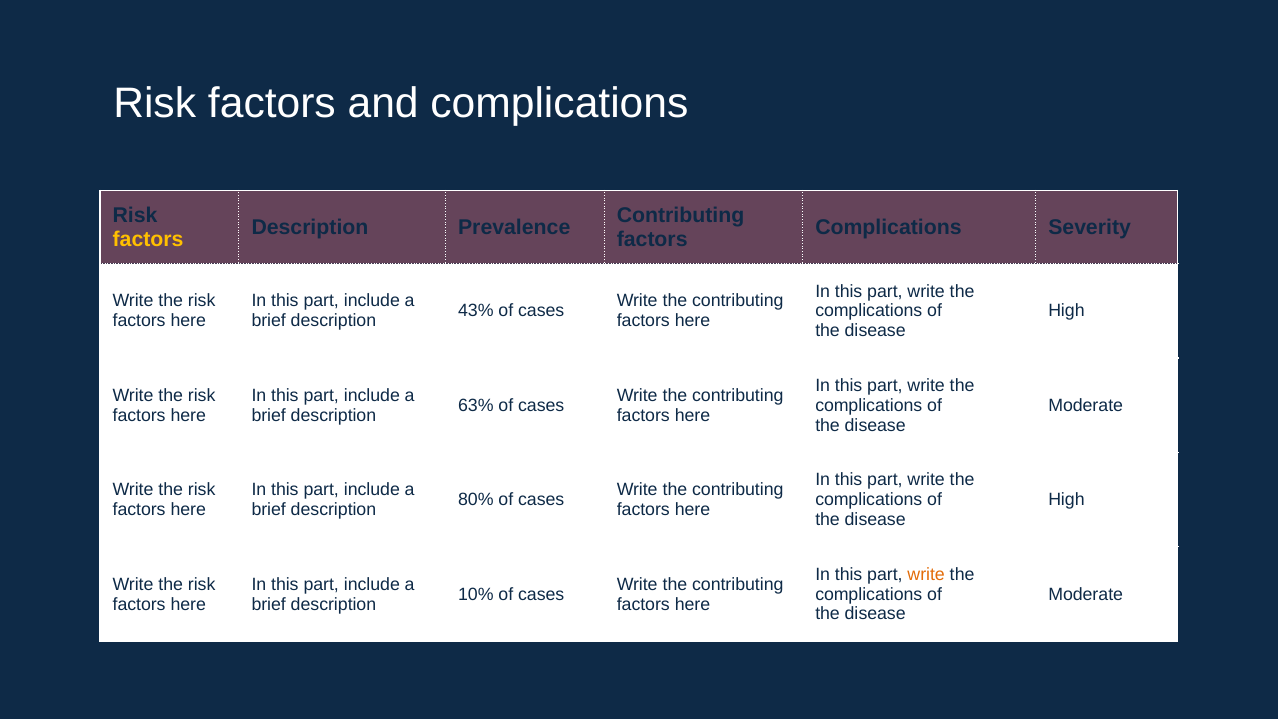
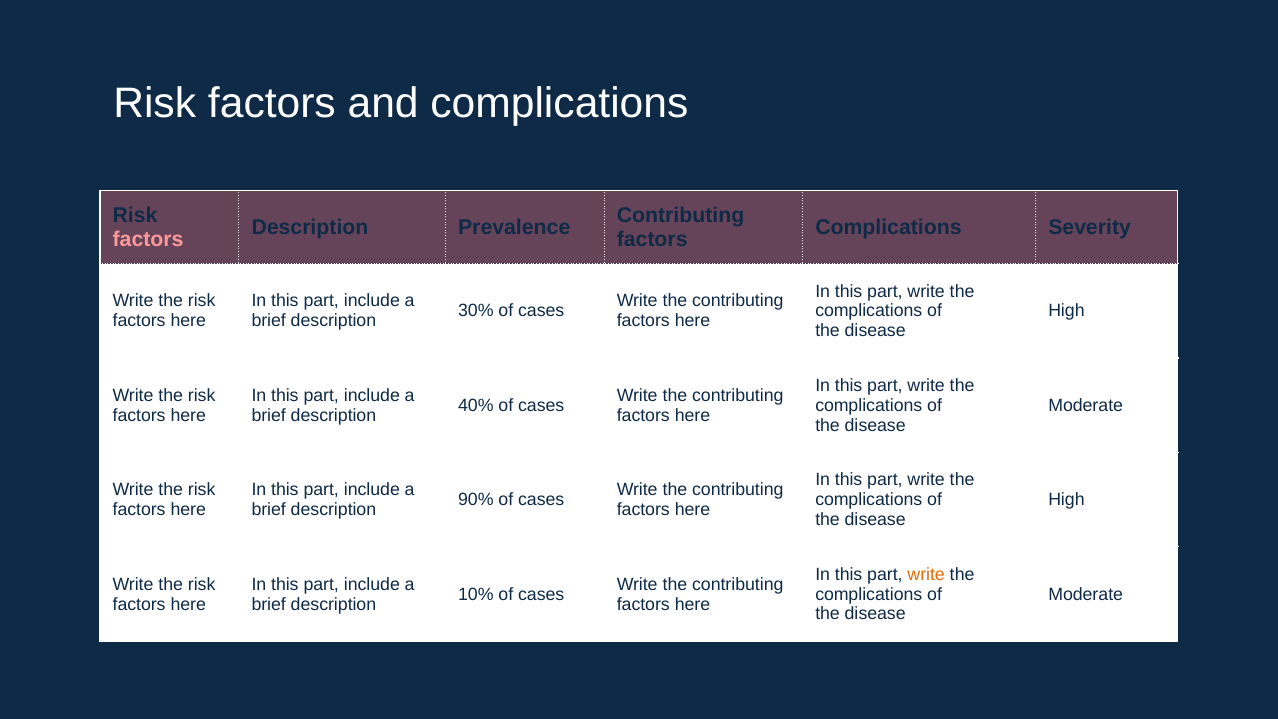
factors at (148, 239) colour: yellow -> pink
43%: 43% -> 30%
63%: 63% -> 40%
80%: 80% -> 90%
